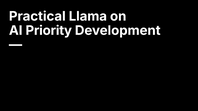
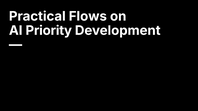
Llama: Llama -> Flows
